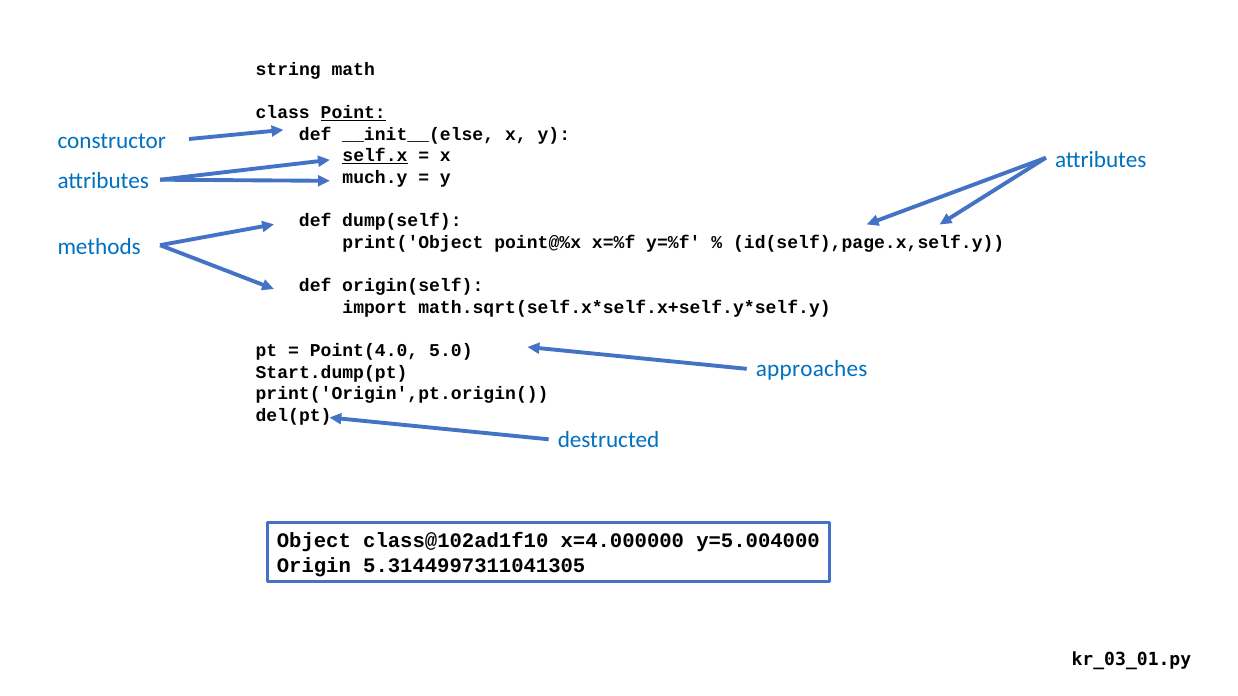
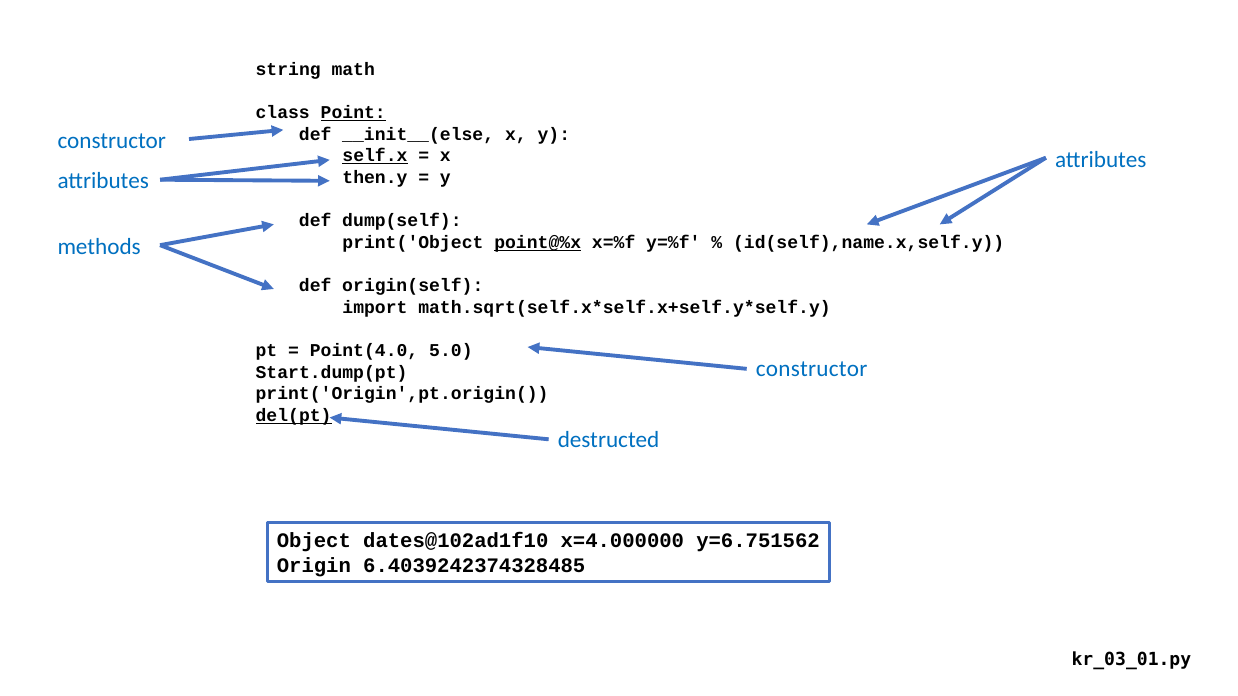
much.y: much.y -> then.y
point@%x underline: none -> present
id(self),page.x,self.y: id(self),page.x,self.y -> id(self),name.x,self.y
approaches at (812, 369): approaches -> constructor
del(pt underline: none -> present
class@102ad1f10: class@102ad1f10 -> dates@102ad1f10
y=5.004000: y=5.004000 -> y=6.751562
5.3144997311041305: 5.3144997311041305 -> 6.4039242374328485
